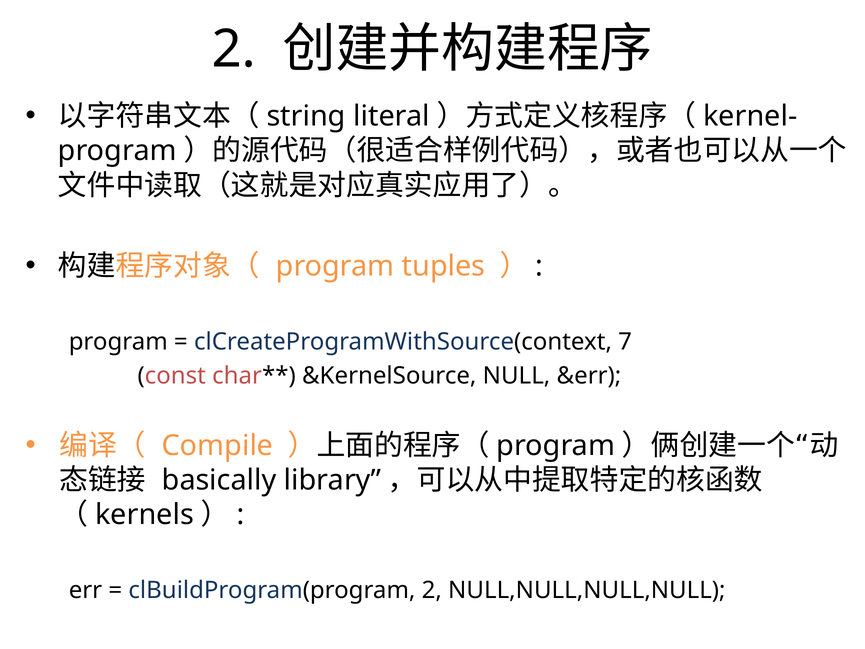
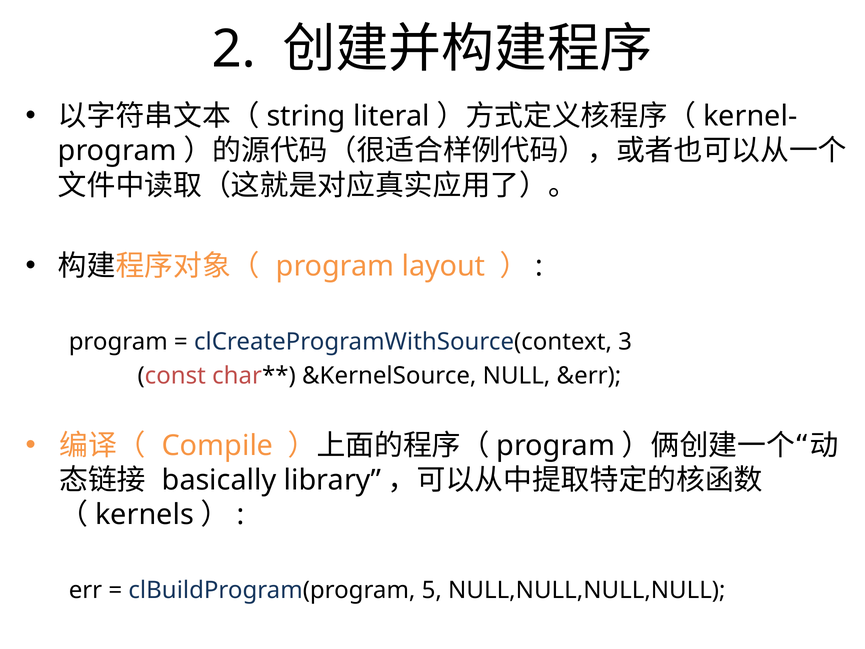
tuples: tuples -> layout
7: 7 -> 3
clBuildProgram(program 2: 2 -> 5
